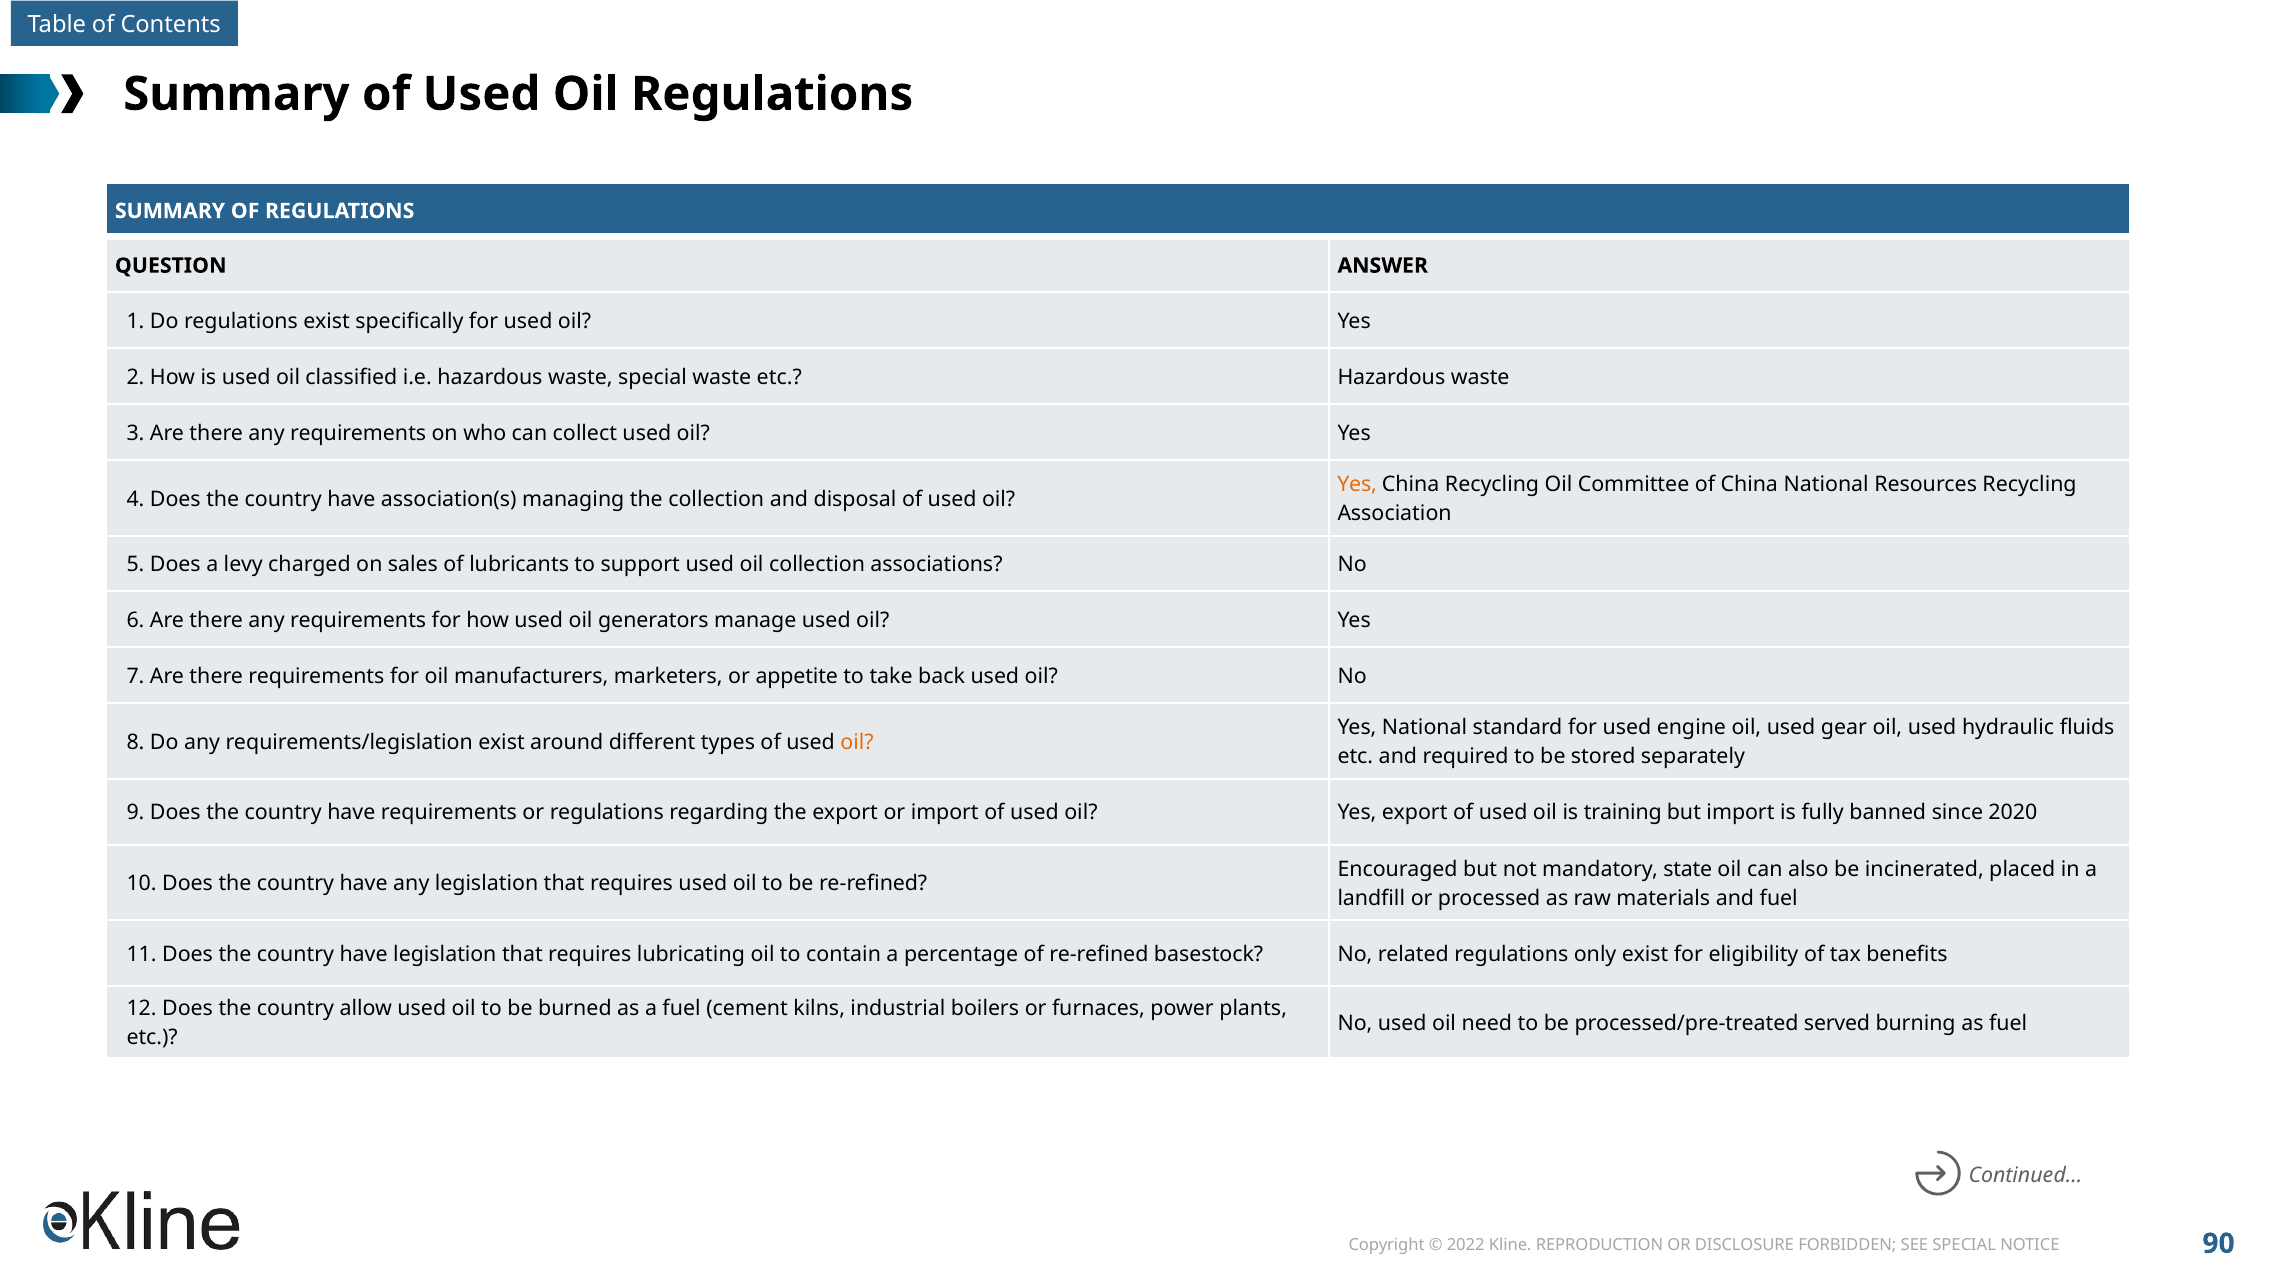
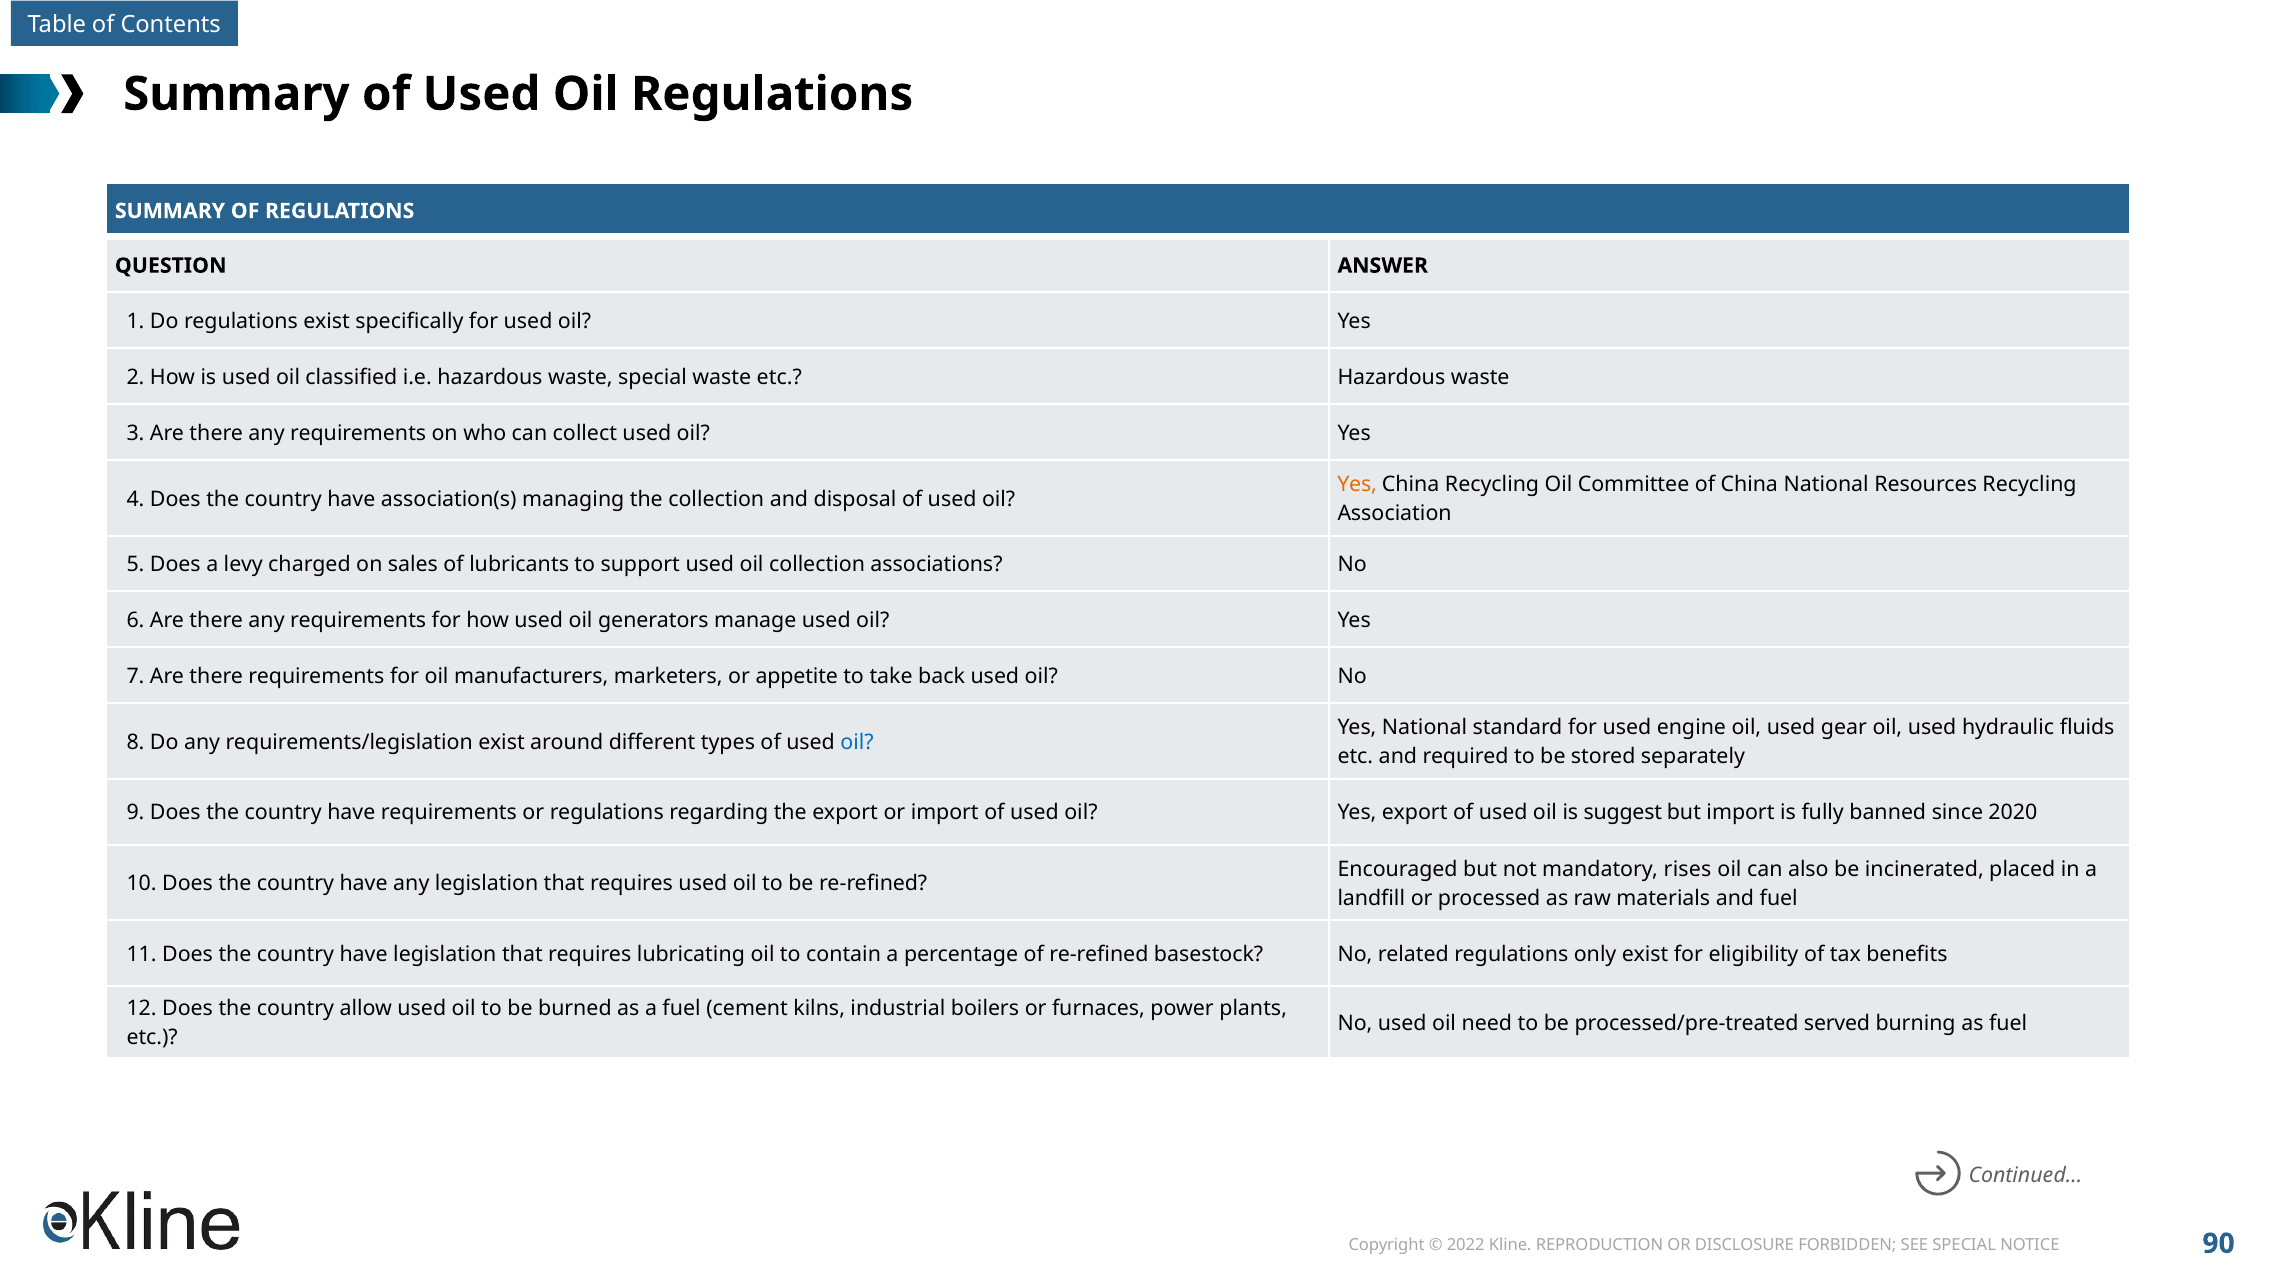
oil at (857, 742) colour: orange -> blue
training: training -> suggest
state: state -> rises
